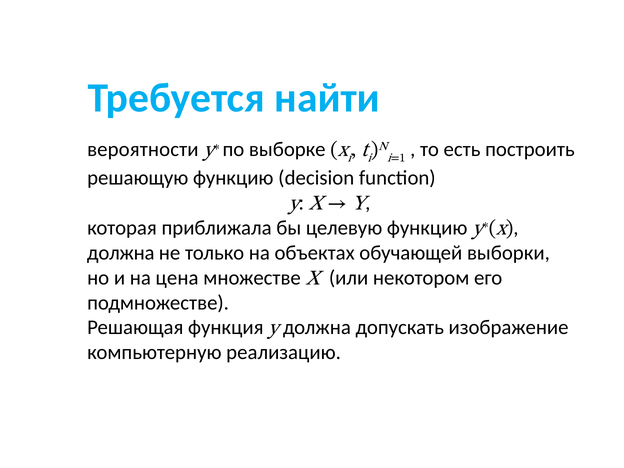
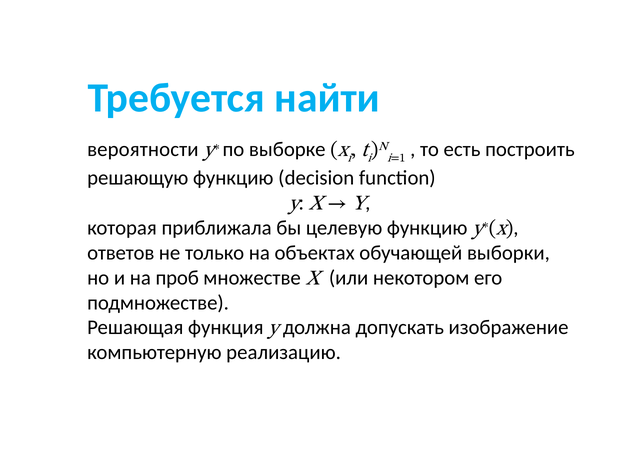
должна at (121, 253): должна -> ответов
цена: цена -> проб
